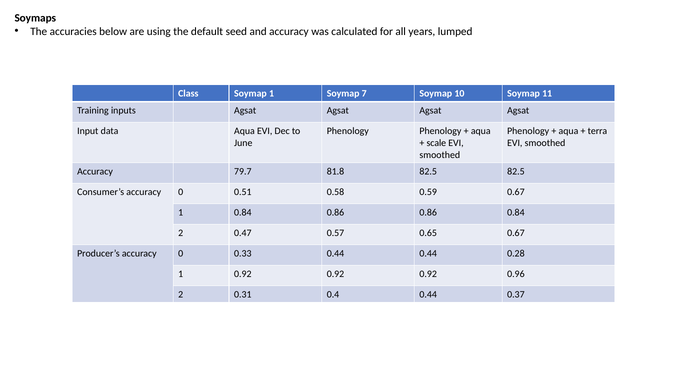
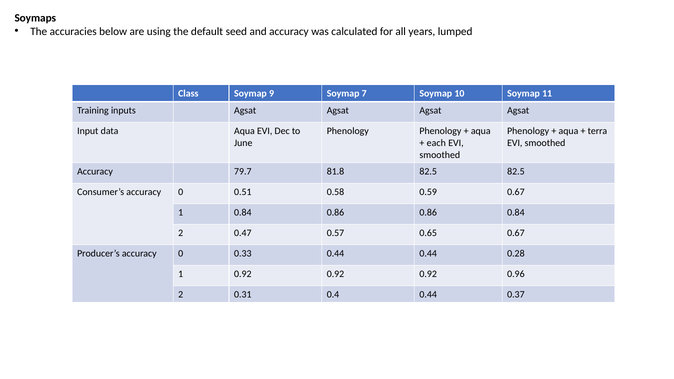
Soymap 1: 1 -> 9
scale: scale -> each
